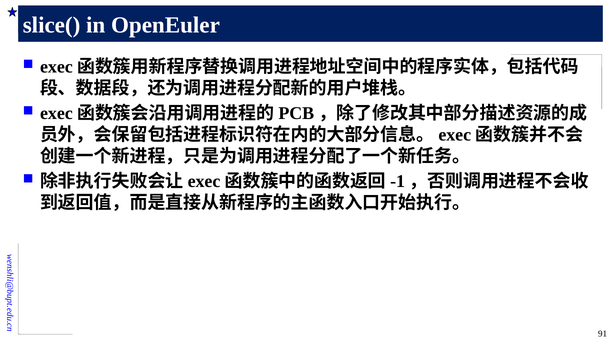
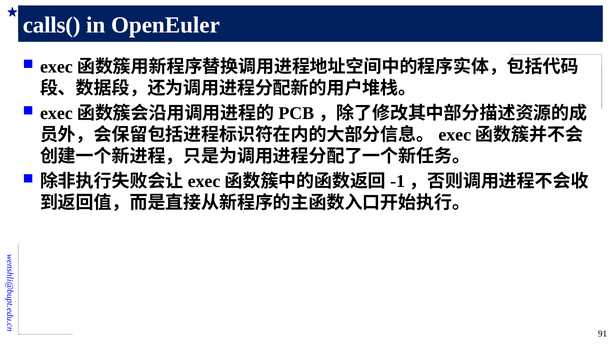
slice(: slice( -> calls(
